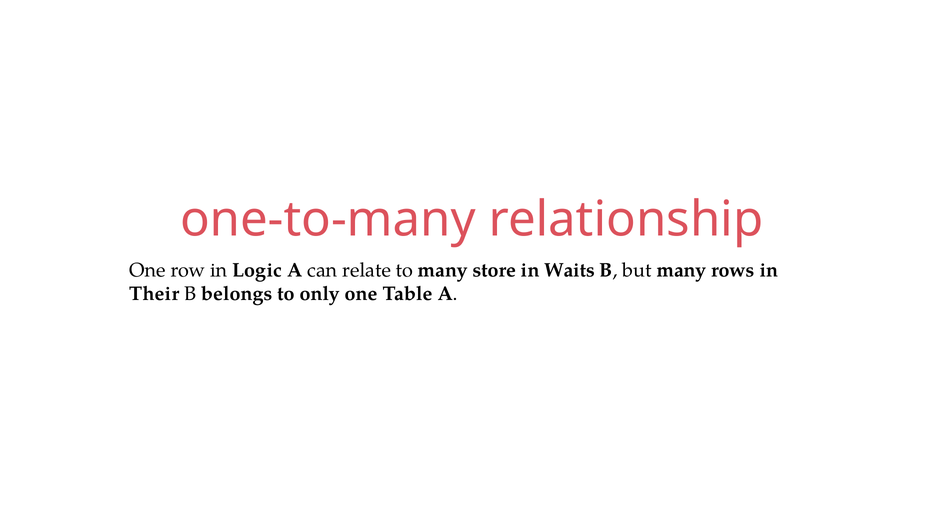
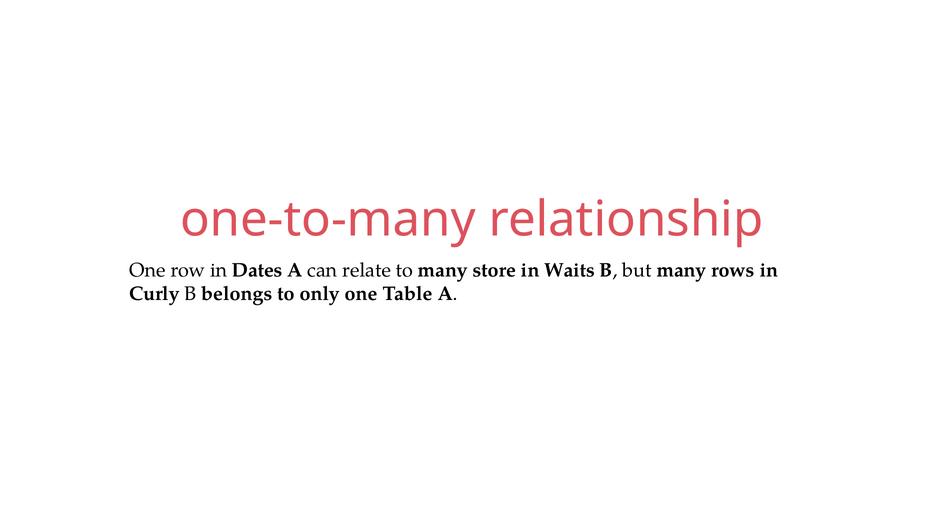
Logic: Logic -> Dates
Their: Their -> Curly
